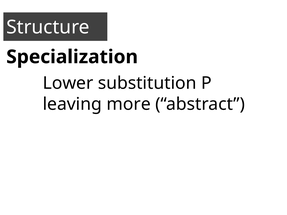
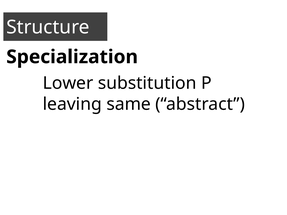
more: more -> same
